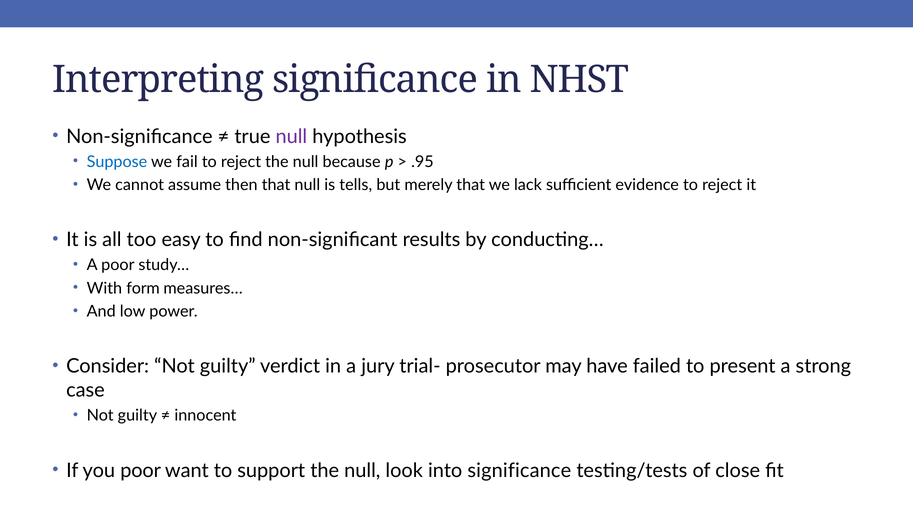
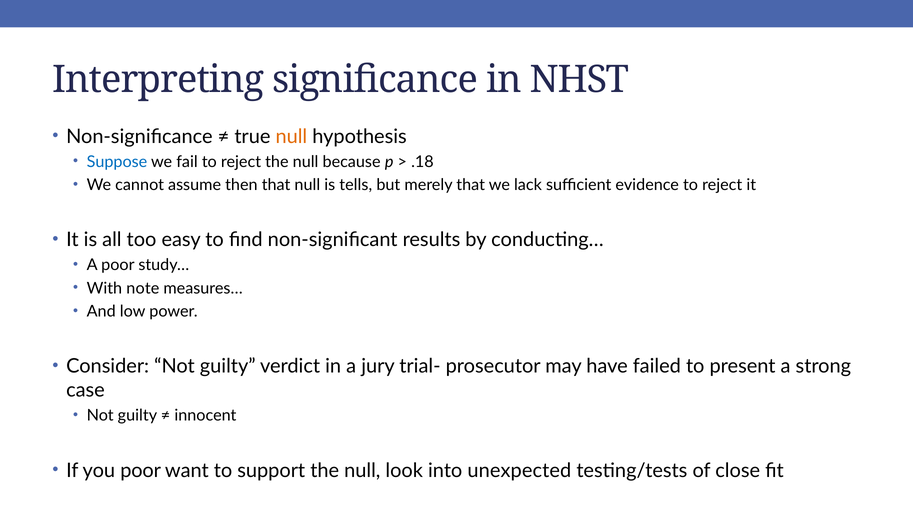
null at (291, 137) colour: purple -> orange
.95: .95 -> .18
form: form -> note
into significance: significance -> unexpected
